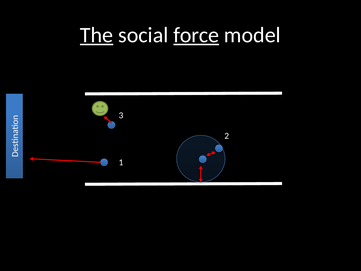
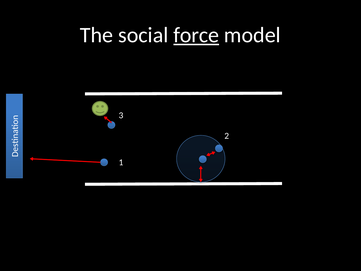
The underline: present -> none
